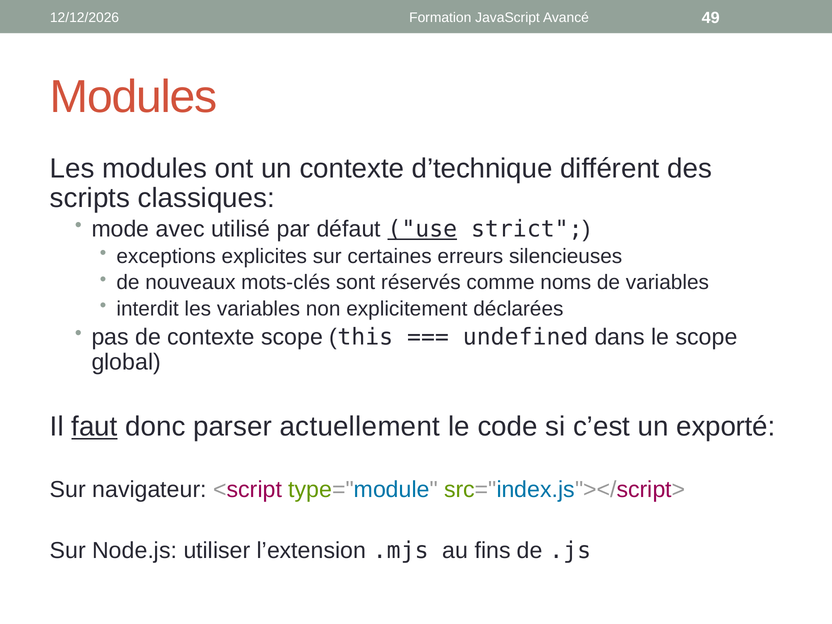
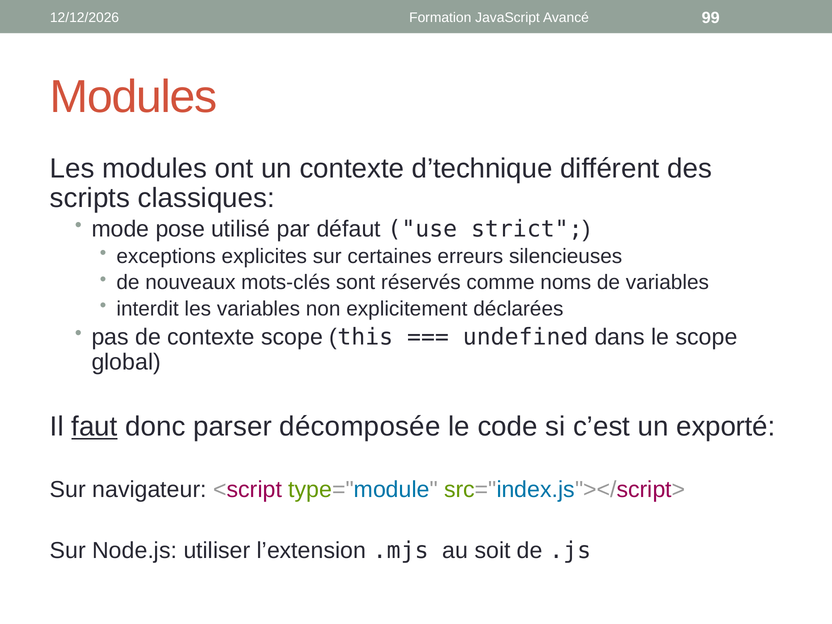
49: 49 -> 99
avec: avec -> pose
use underline: present -> none
actuellement: actuellement -> décomposée
fins: fins -> soit
